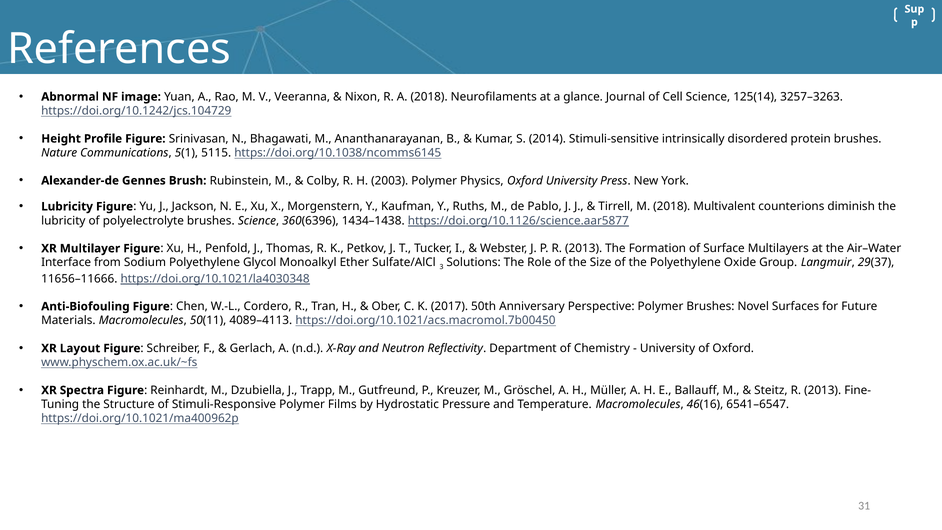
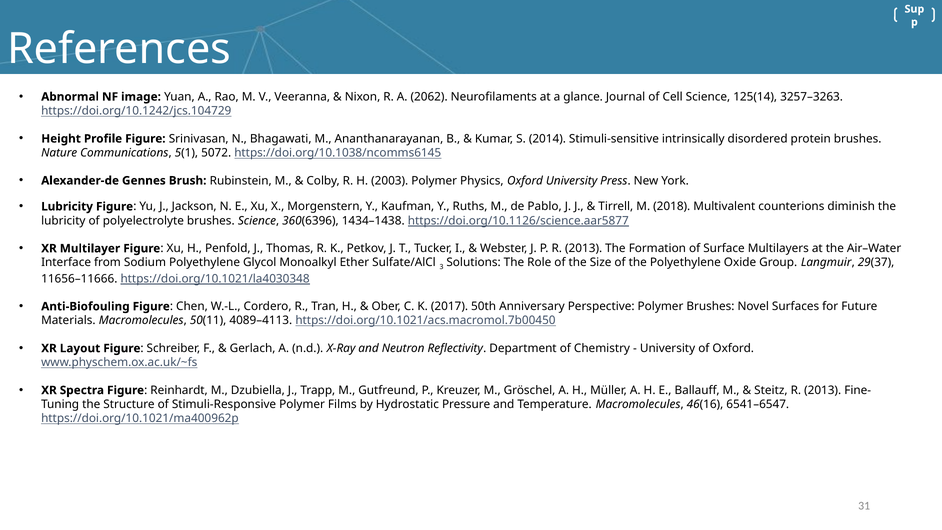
A 2018: 2018 -> 2062
5115: 5115 -> 5072
